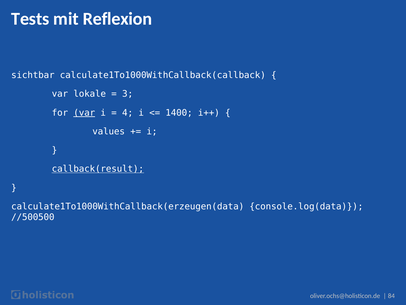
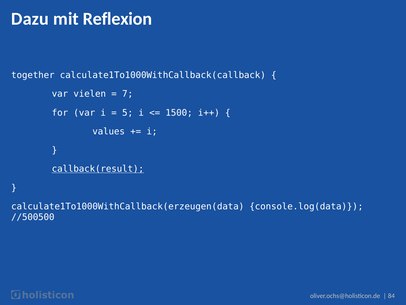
Tests: Tests -> Dazu
sichtbar: sichtbar -> together
lokale: lokale -> vielen
3: 3 -> 7
var at (84, 113) underline: present -> none
4: 4 -> 5
1400: 1400 -> 1500
